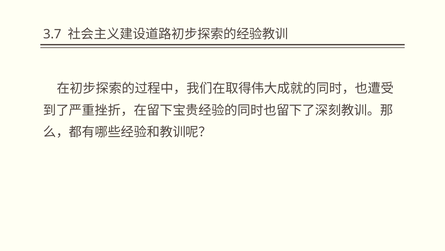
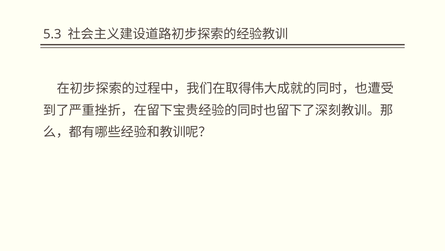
3.7: 3.7 -> 5.3
